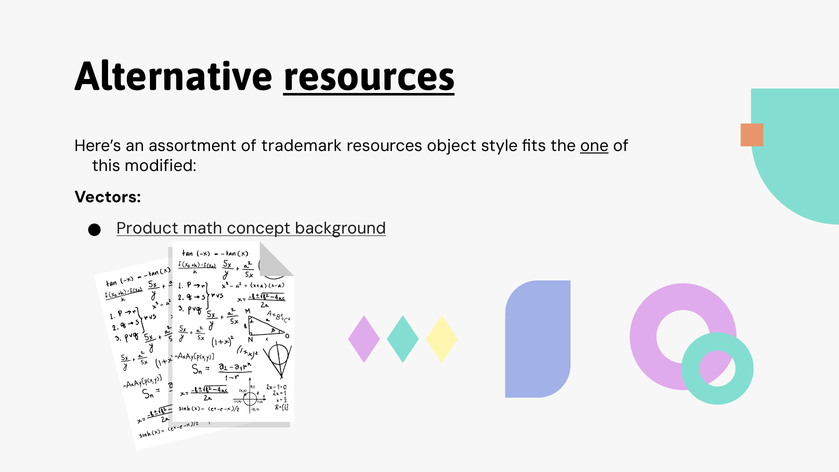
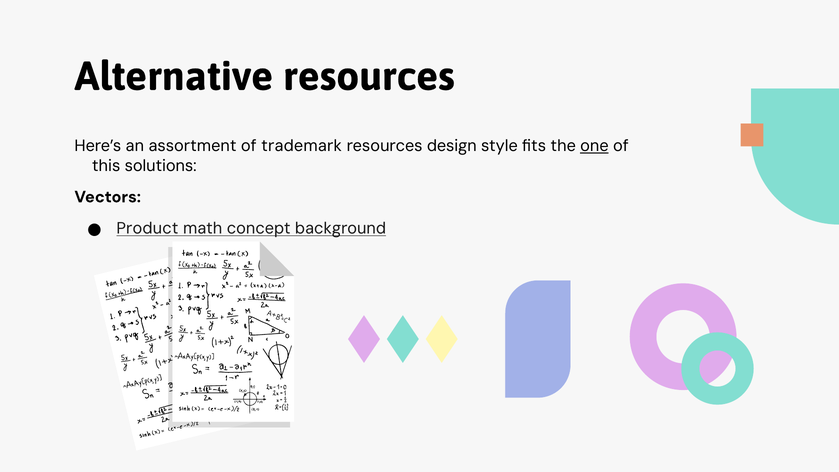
resources at (369, 77) underline: present -> none
object: object -> design
modified: modified -> solutions
